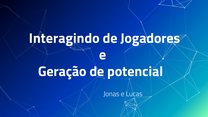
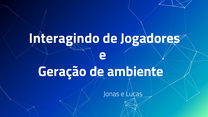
potencial: potencial -> ambiente
